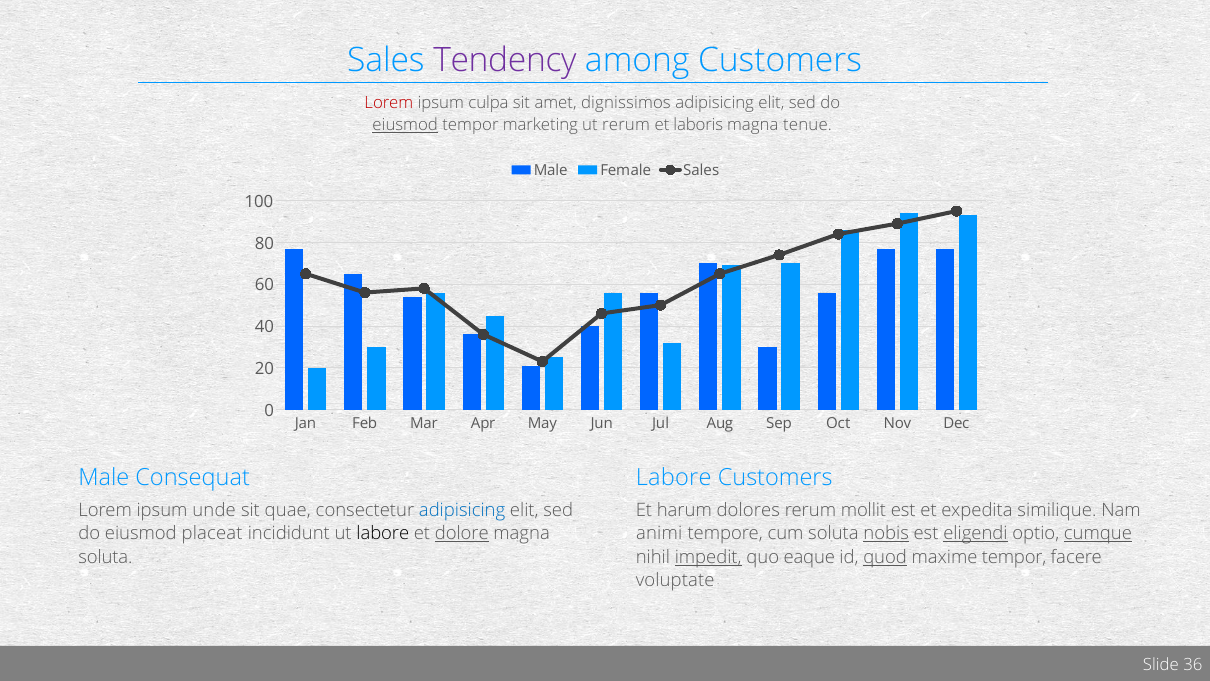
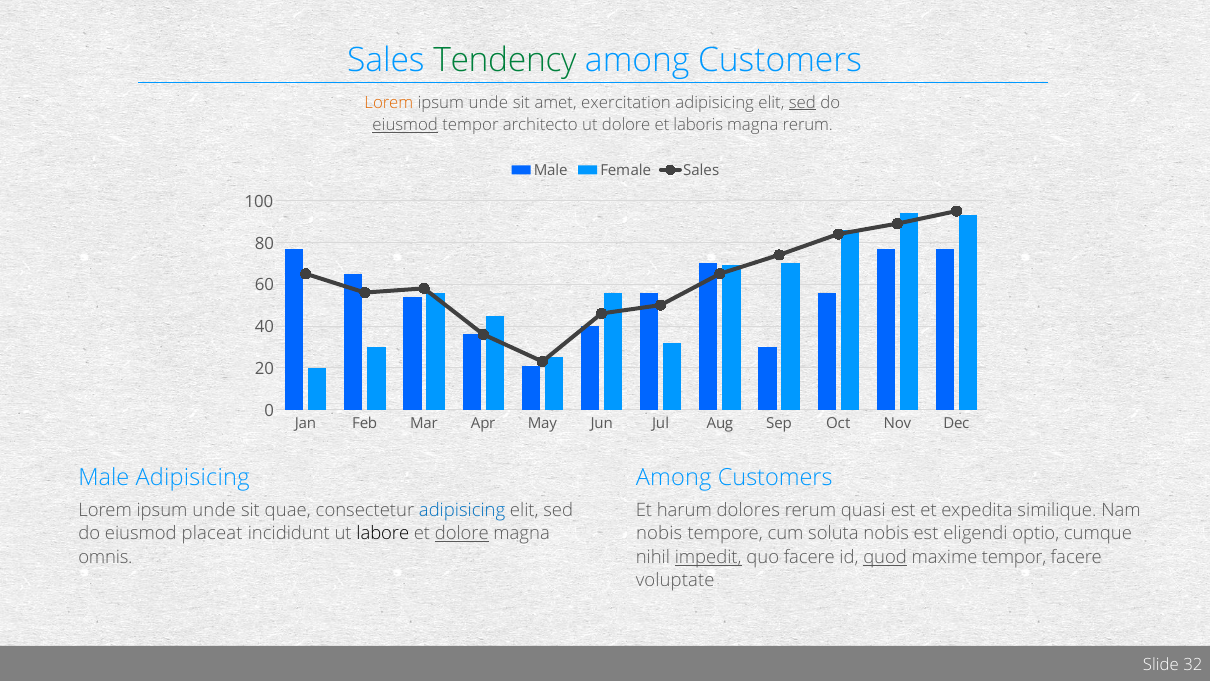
Tendency colour: purple -> green
Lorem at (389, 103) colour: red -> orange
culpa at (488, 103): culpa -> unde
dignissimos: dignissimos -> exercitation
sed at (802, 103) underline: none -> present
marketing: marketing -> architecto
ut rerum: rerum -> dolore
magna tenue: tenue -> rerum
Male Consequat: Consequat -> Adipisicing
Labore at (674, 477): Labore -> Among
mollit: mollit -> quasi
animi at (659, 533): animi -> nobis
nobis at (886, 533) underline: present -> none
eligendi underline: present -> none
cumque underline: present -> none
soluta at (105, 557): soluta -> omnis
quo eaque: eaque -> facere
36: 36 -> 32
